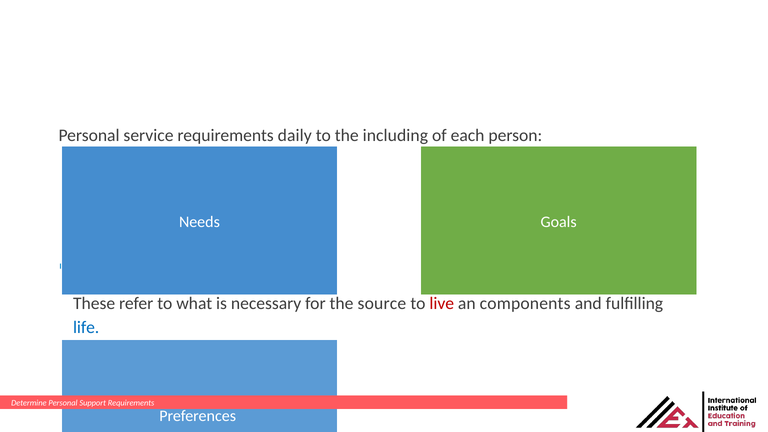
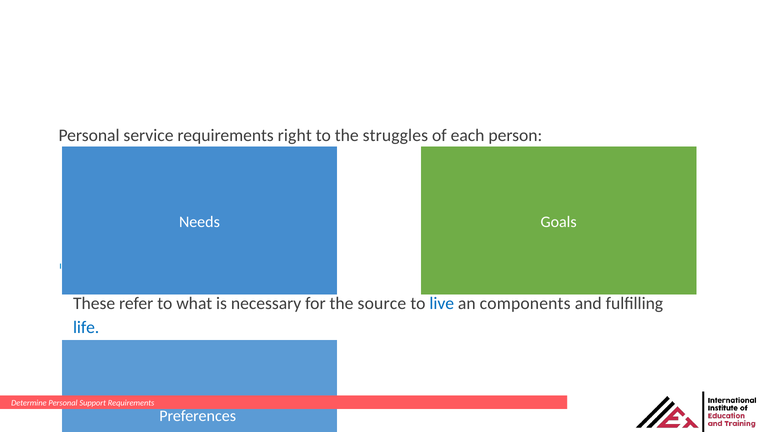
daily: daily -> right
including: including -> struggles
live colour: red -> blue
